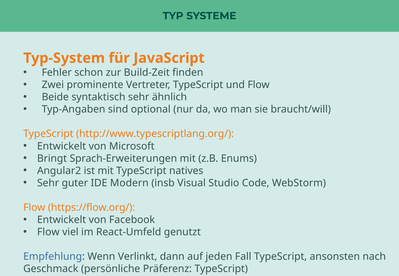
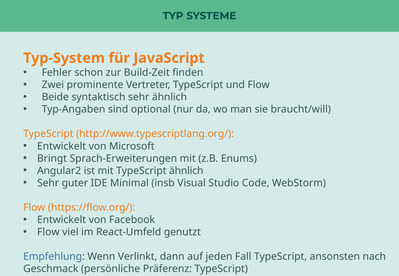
TypeScript natives: natives -> ähnlich
Modern: Modern -> Minimal
